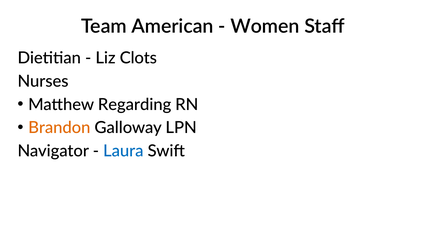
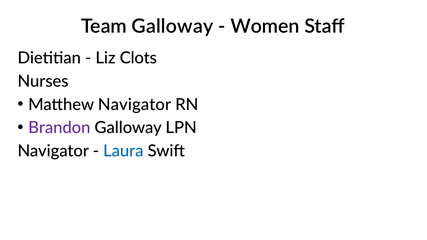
Team American: American -> Galloway
Matthew Regarding: Regarding -> Navigator
Brandon colour: orange -> purple
